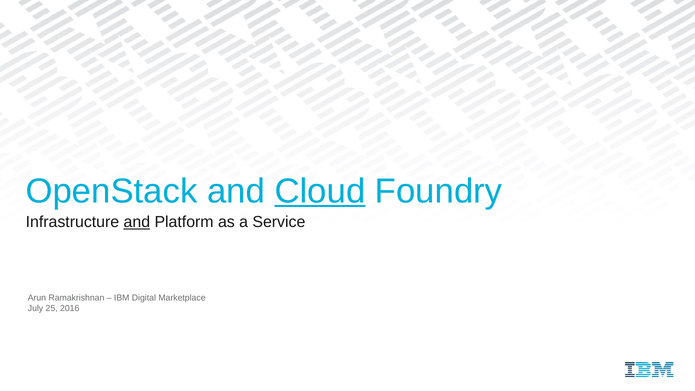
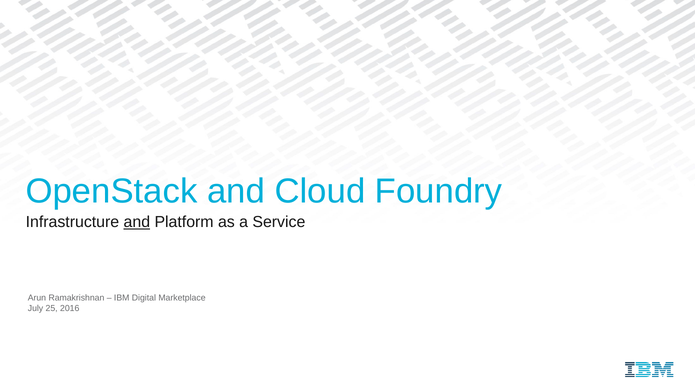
Cloud underline: present -> none
